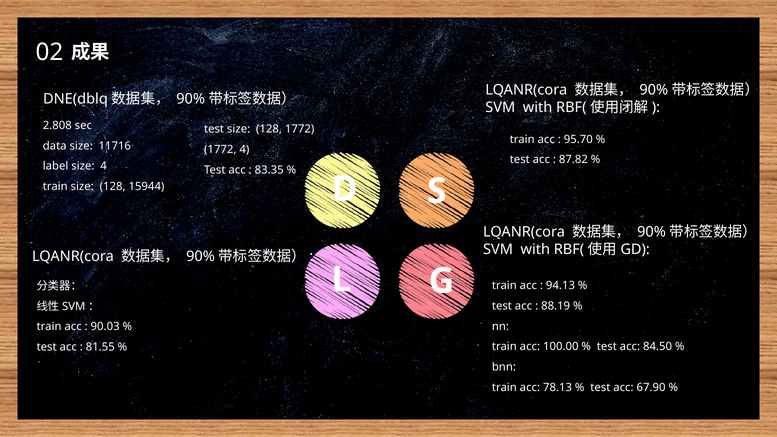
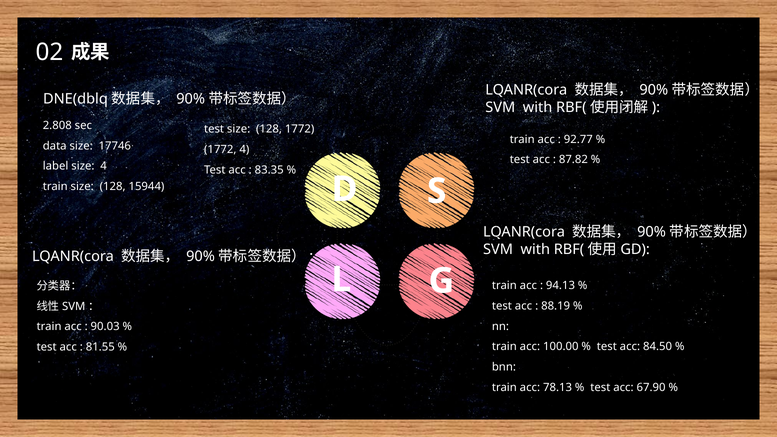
95.70: 95.70 -> 92.77
11716: 11716 -> 17746
